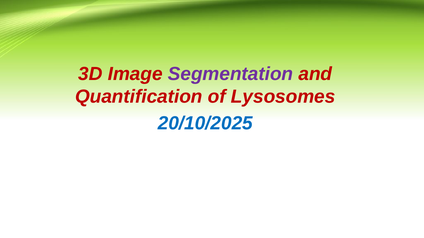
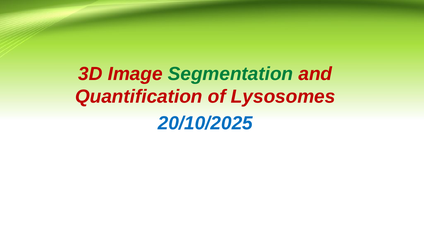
Segmentation colour: purple -> green
